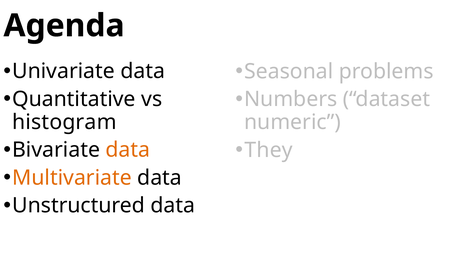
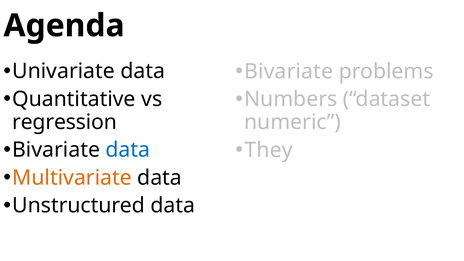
Seasonal at (289, 71): Seasonal -> Bivariate
histogram: histogram -> regression
data at (128, 150) colour: orange -> blue
